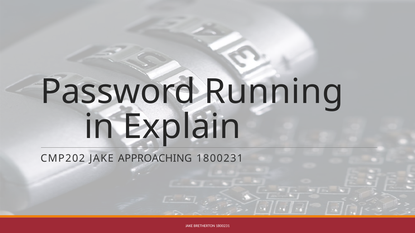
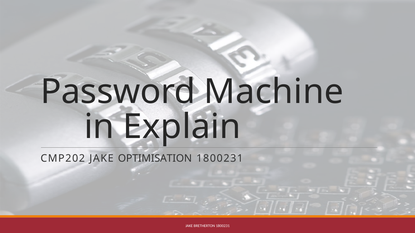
Running: Running -> Machine
APPROACHING: APPROACHING -> OPTIMISATION
